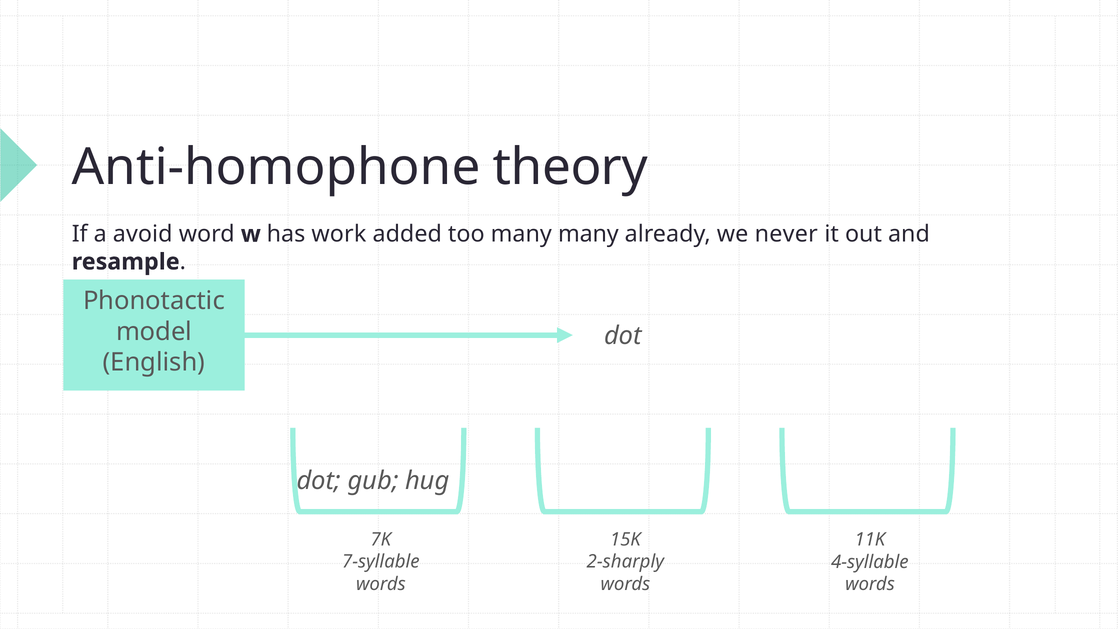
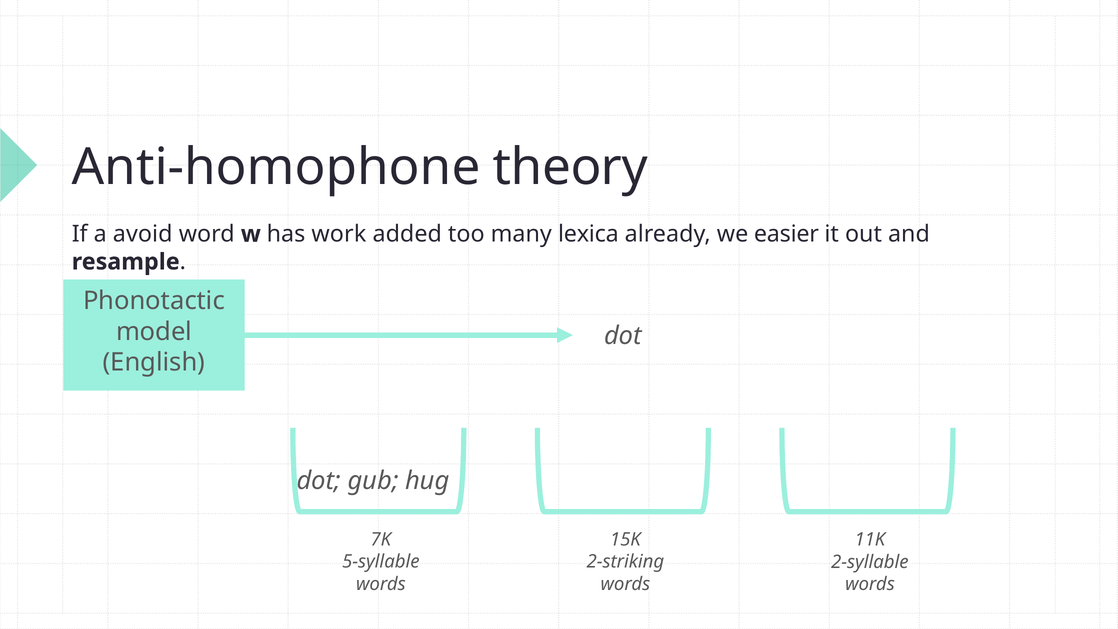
many many: many -> lexica
never: never -> easier
7-syllable: 7-syllable -> 5-syllable
2-sharply: 2-sharply -> 2-striking
4-syllable: 4-syllable -> 2-syllable
